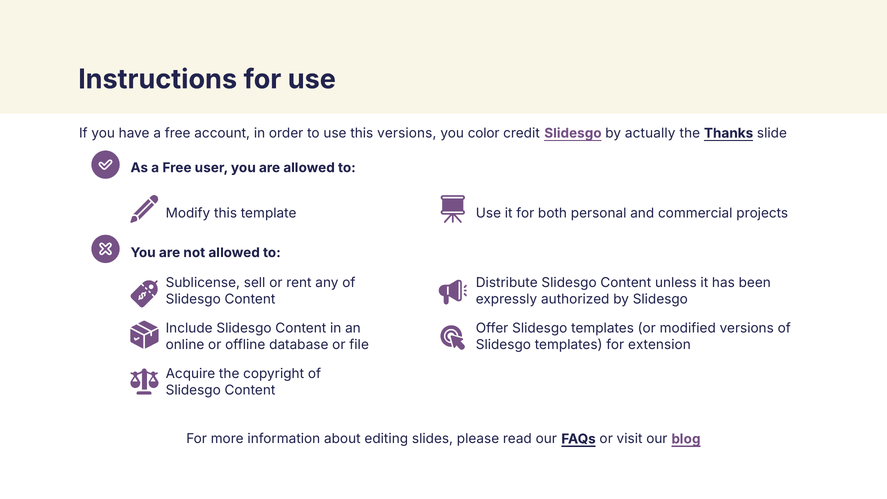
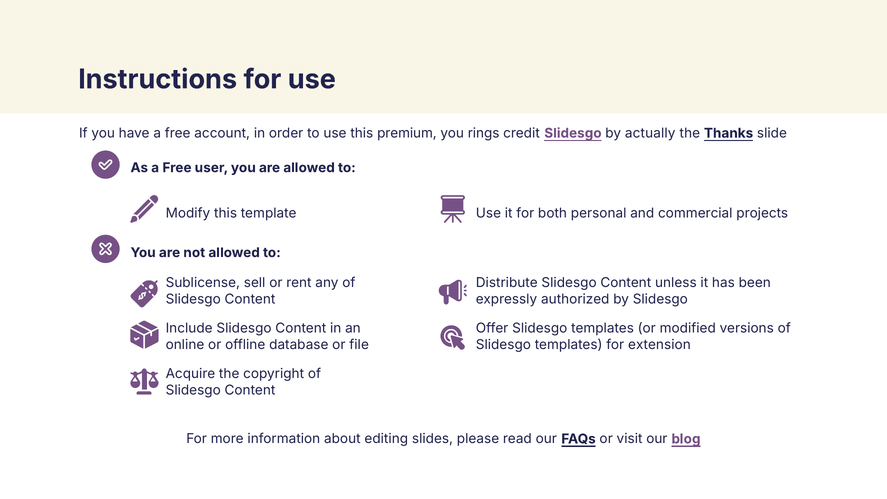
this versions: versions -> premium
color: color -> rings
